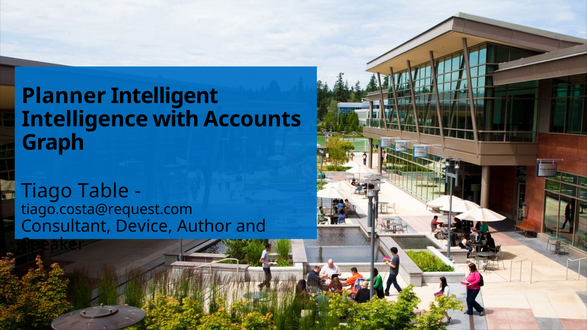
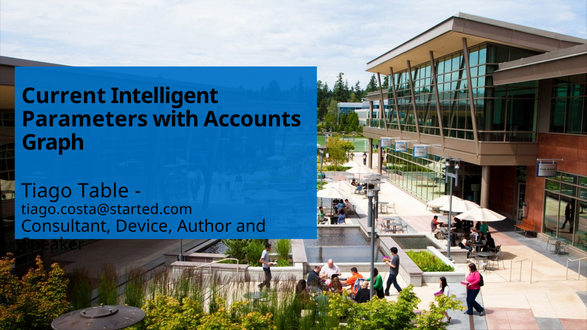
Planner: Planner -> Current
Intelligence: Intelligence -> Parameters
tiago.costa@request.com: tiago.costa@request.com -> tiago.costa@started.com
